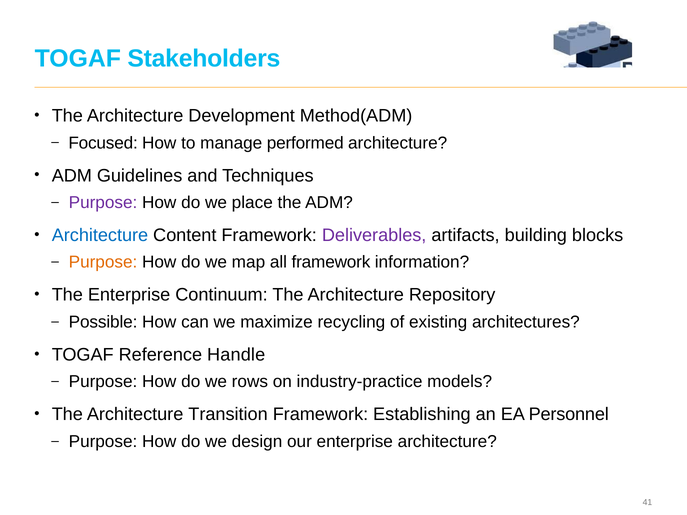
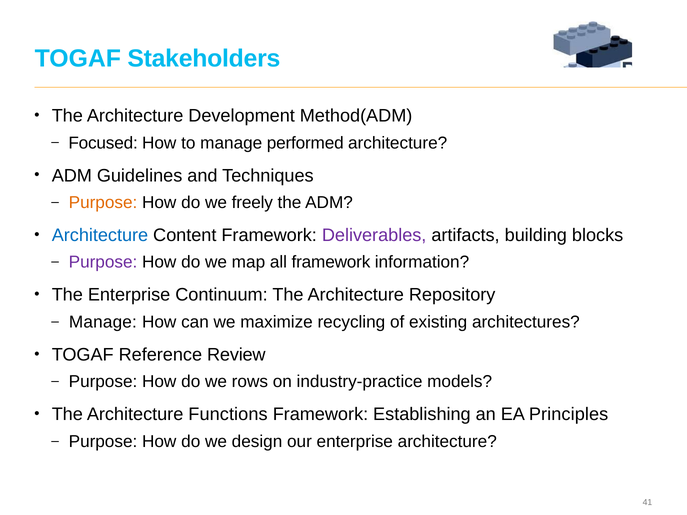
Purpose at (103, 203) colour: purple -> orange
place: place -> freely
Purpose at (103, 262) colour: orange -> purple
Possible at (103, 322): Possible -> Manage
Handle: Handle -> Review
Transition: Transition -> Functions
Personnel: Personnel -> Principles
